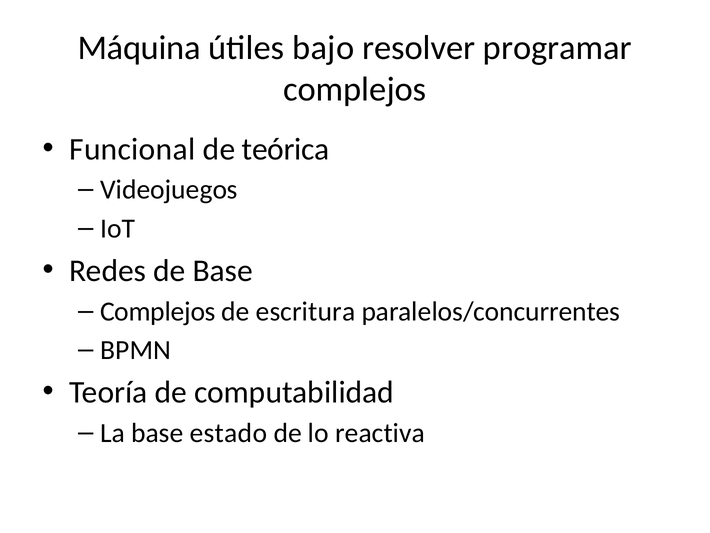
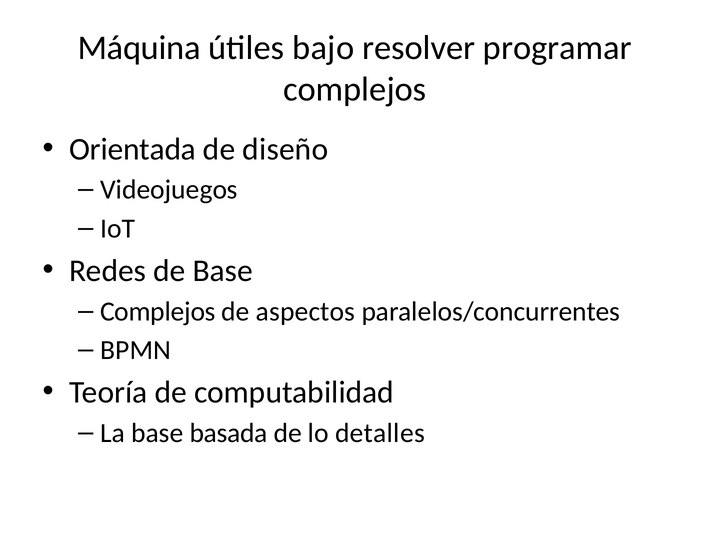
Funcional: Funcional -> Orientada
teórica: teórica -> diseño
escritura: escritura -> aspectos
estado: estado -> basada
reactiva: reactiva -> detalles
